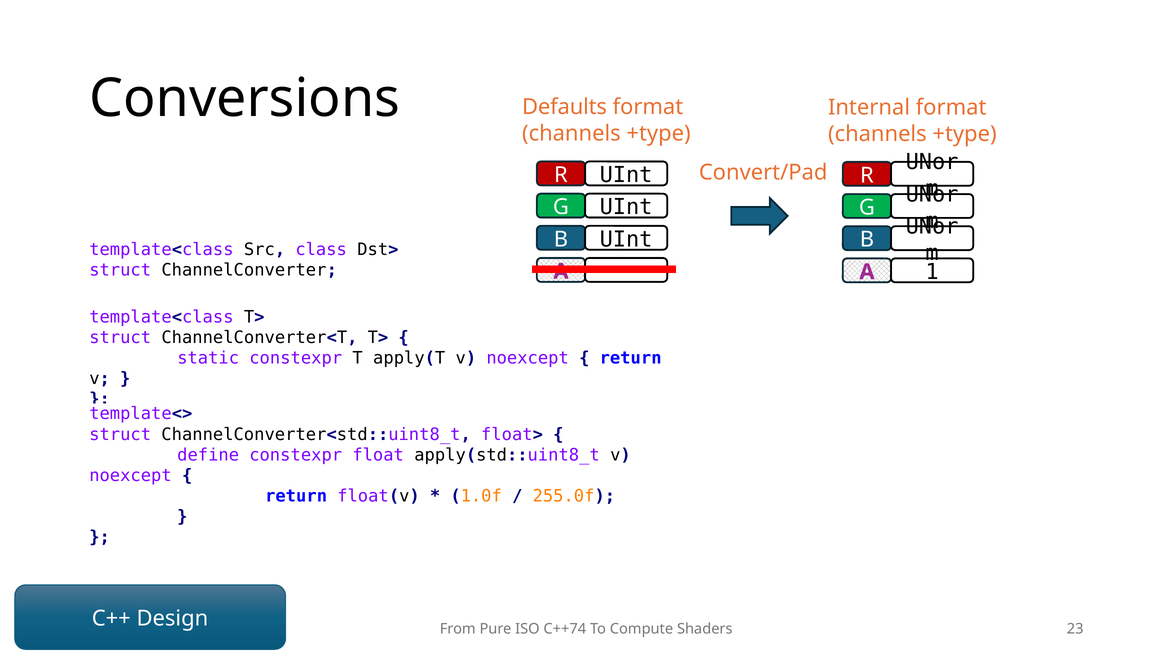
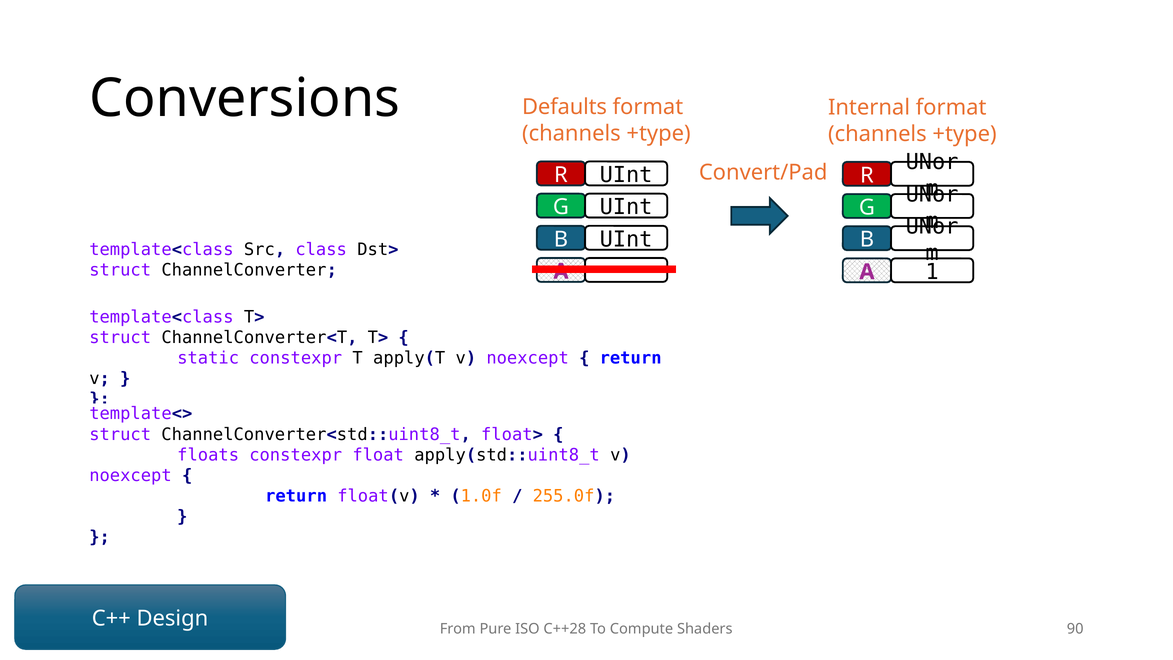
define: define -> floats
C++74: C++74 -> C++28
23: 23 -> 90
